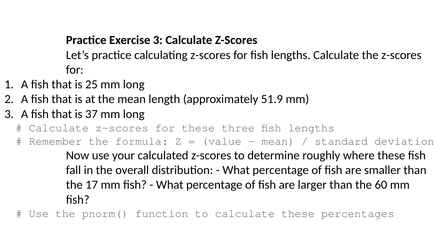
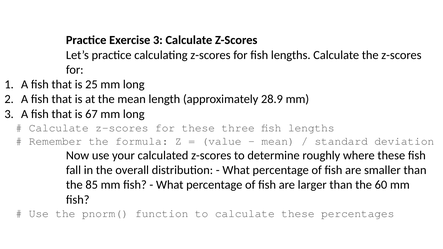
51.9: 51.9 -> 28.9
37: 37 -> 67
17: 17 -> 85
